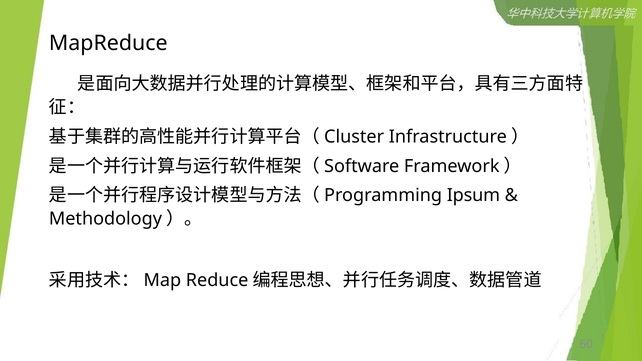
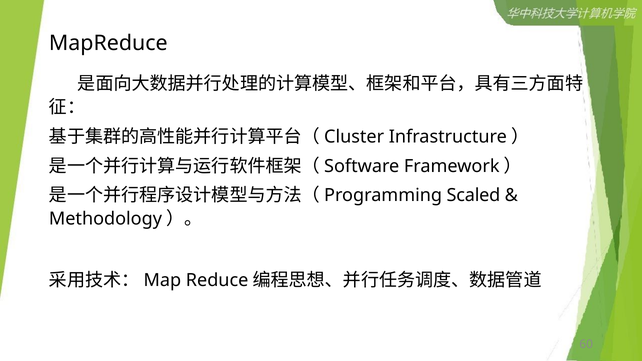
Ipsum: Ipsum -> Scaled
